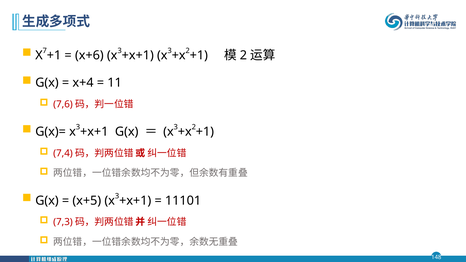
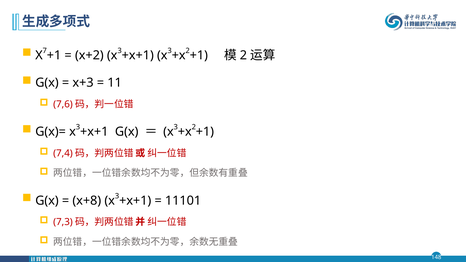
x+6: x+6 -> x+2
x+4: x+4 -> x+3
x+5: x+5 -> x+8
